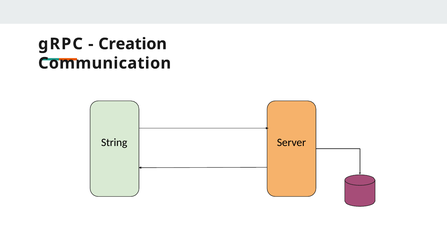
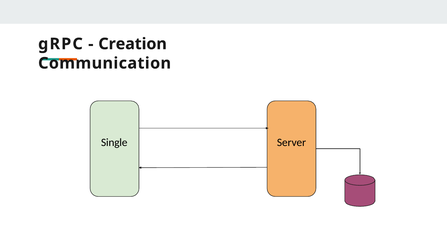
String: String -> Single
